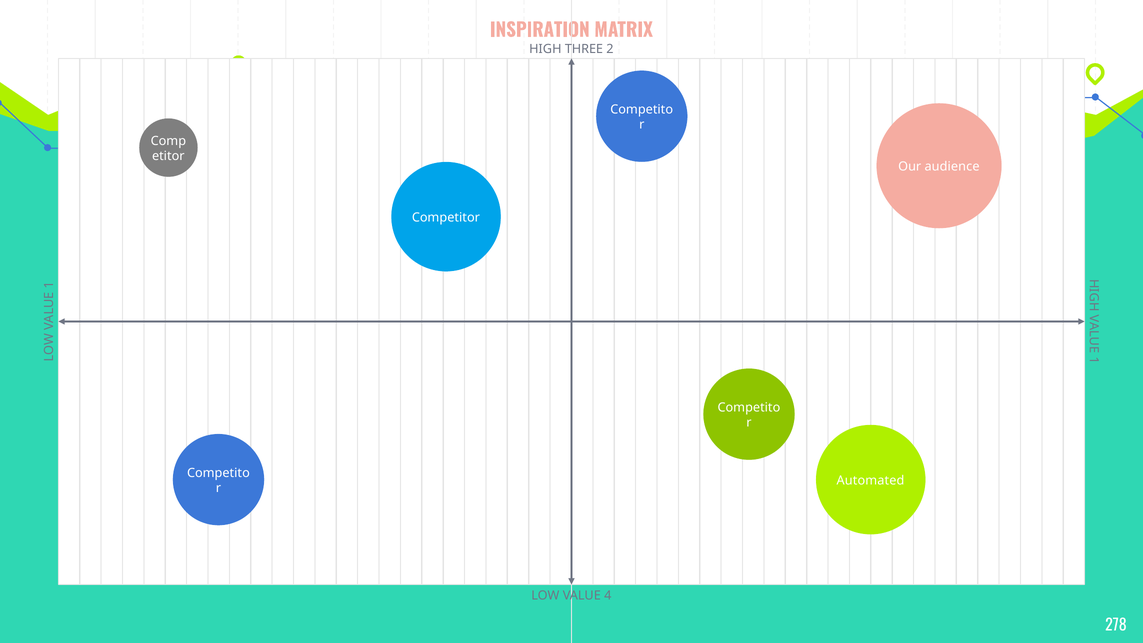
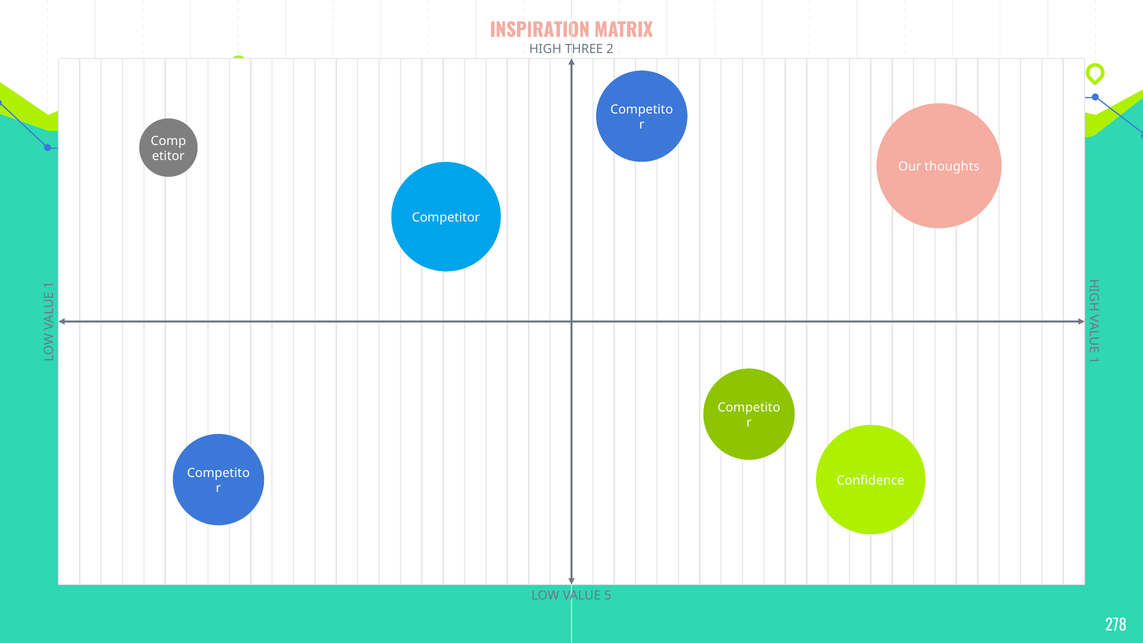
audience: audience -> thoughts
Automated: Automated -> Confidence
4: 4 -> 5
